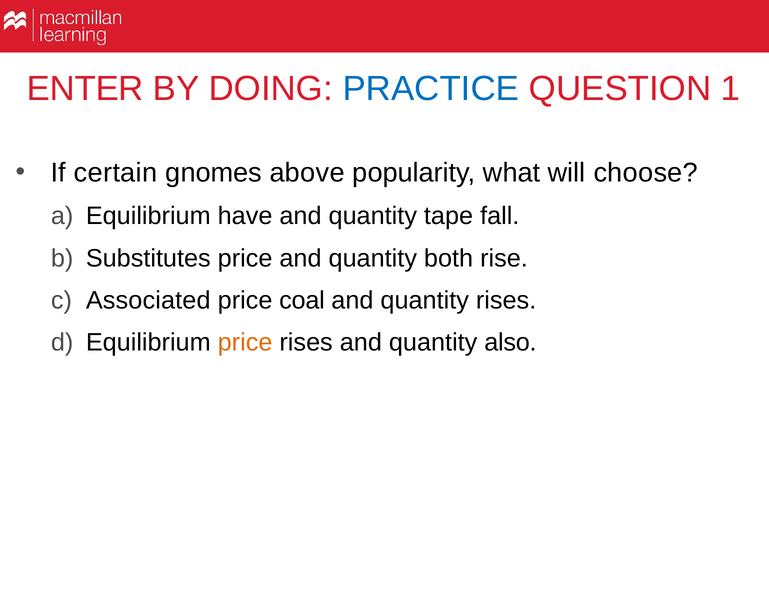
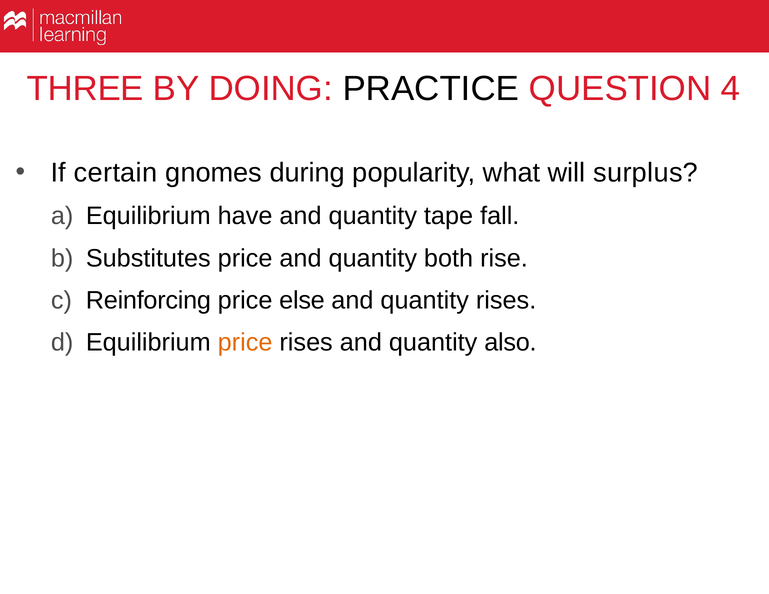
ENTER: ENTER -> THREE
PRACTICE colour: blue -> black
1: 1 -> 4
above: above -> during
choose: choose -> surplus
Associated: Associated -> Reinforcing
coal: coal -> else
